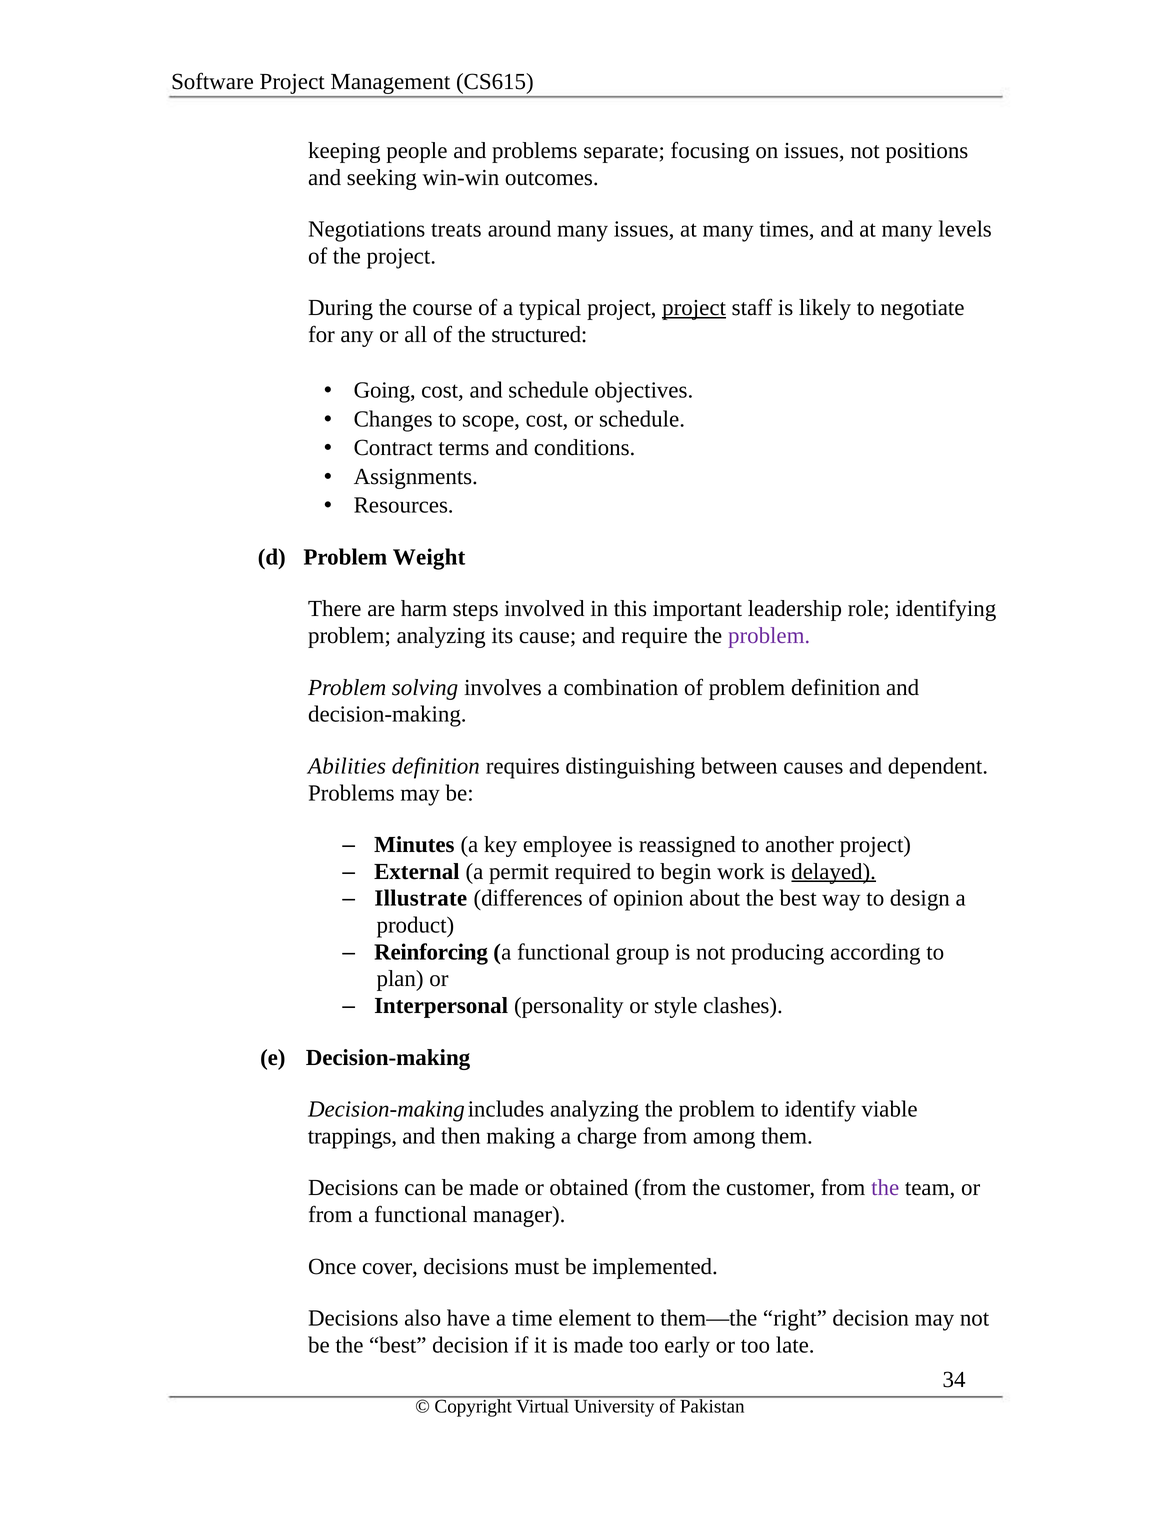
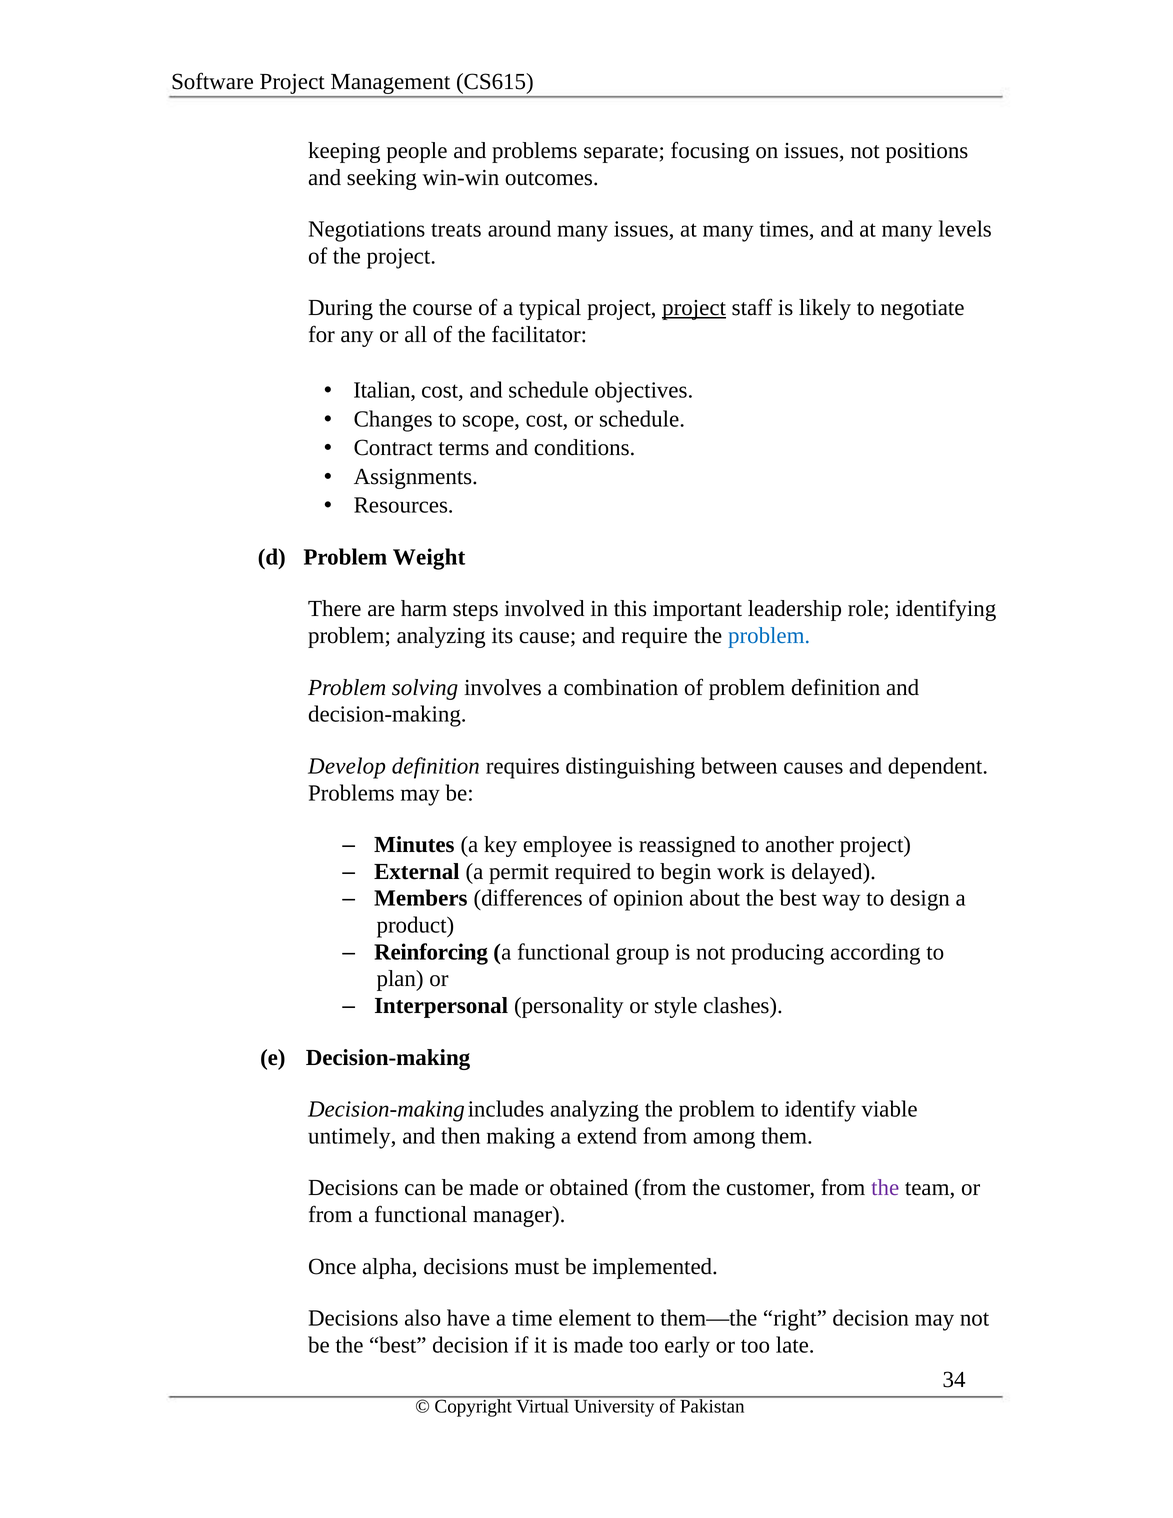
structured: structured -> facilitator
Going: Going -> Italian
problem at (769, 636) colour: purple -> blue
Abilities: Abilities -> Develop
delayed underline: present -> none
Illustrate: Illustrate -> Members
trappings: trappings -> untimely
charge: charge -> extend
cover: cover -> alpha
